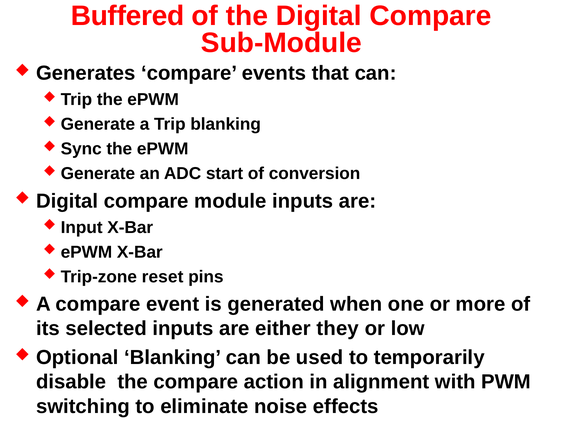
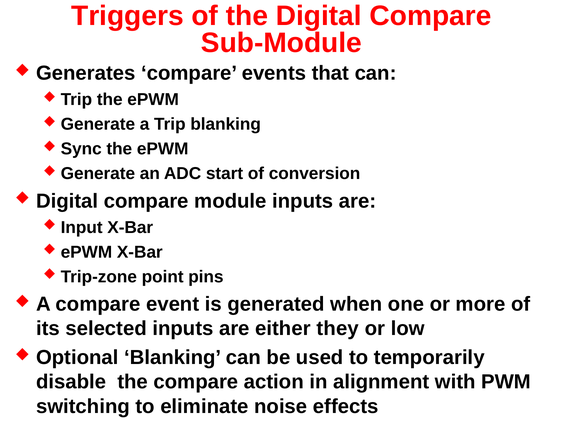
Buffered: Buffered -> Triggers
reset: reset -> point
